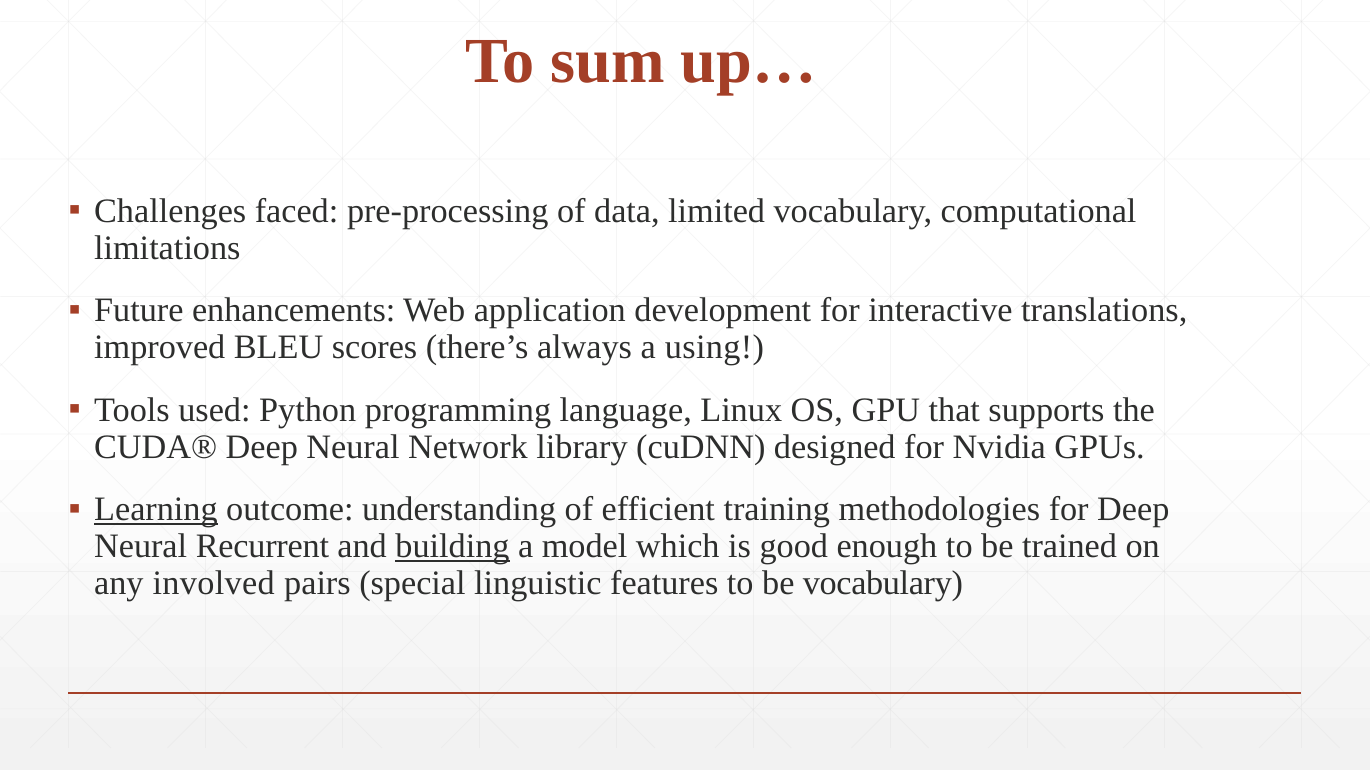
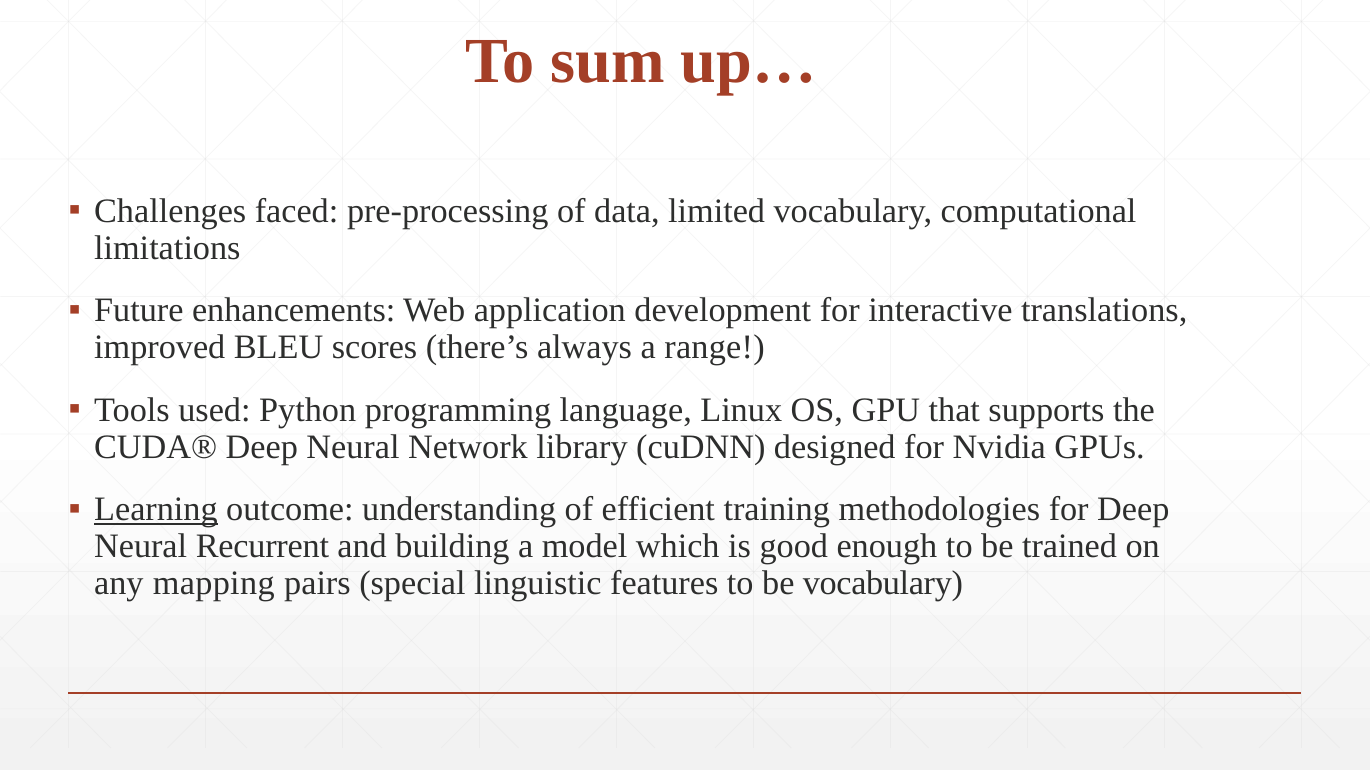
using: using -> range
building underline: present -> none
involved: involved -> mapping
